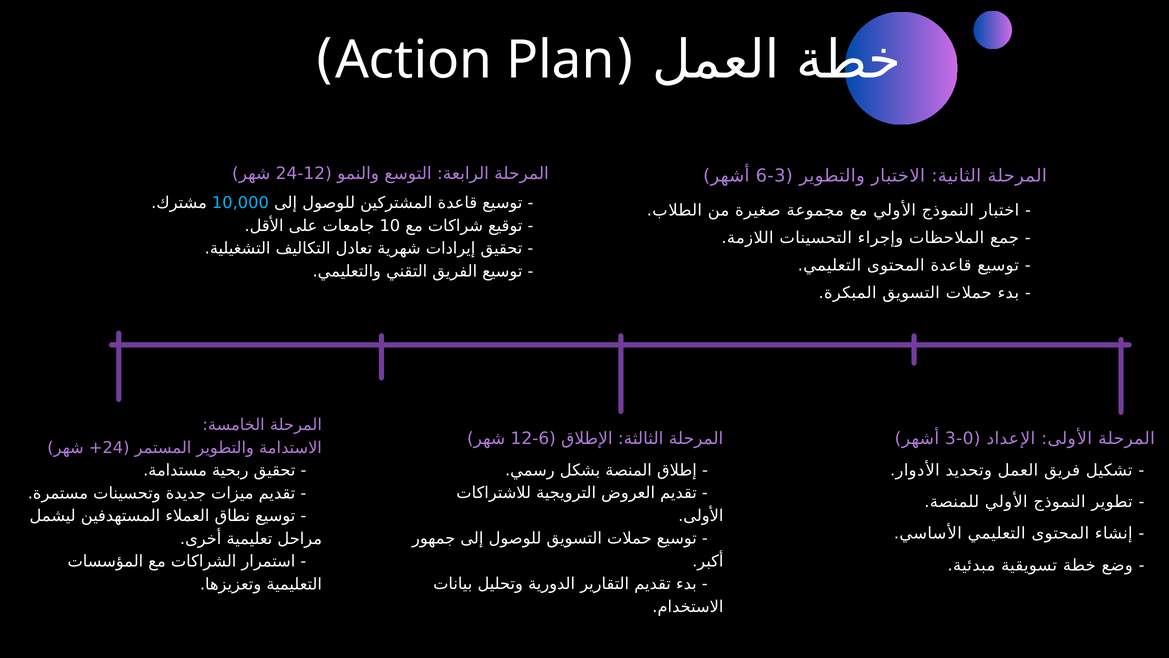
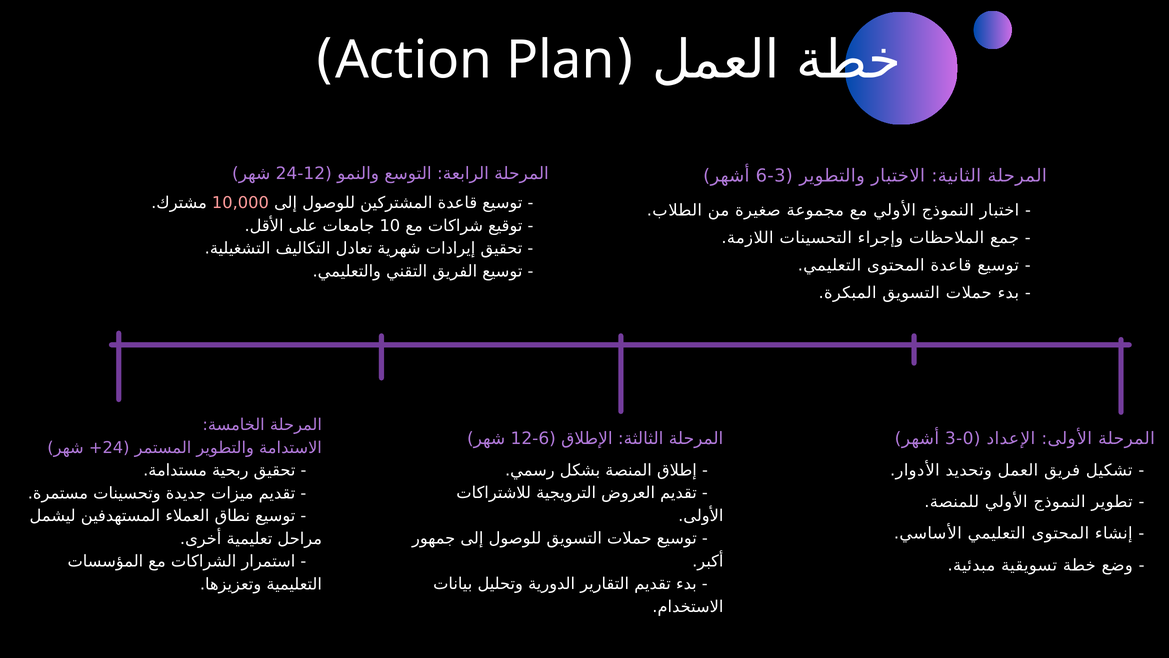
10,000 colour: light blue -> pink
